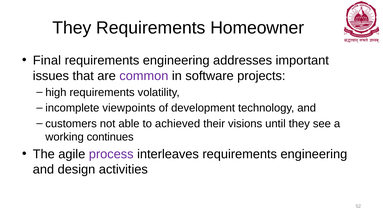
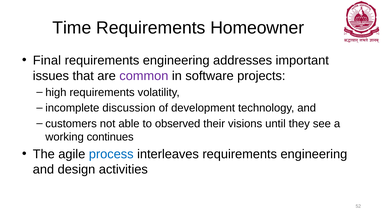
They at (72, 28): They -> Time
viewpoints: viewpoints -> discussion
achieved: achieved -> observed
process colour: purple -> blue
